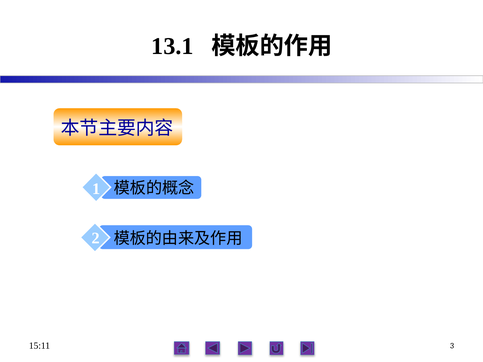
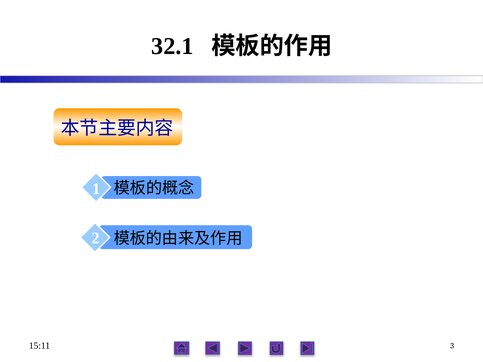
13.1: 13.1 -> 32.1
